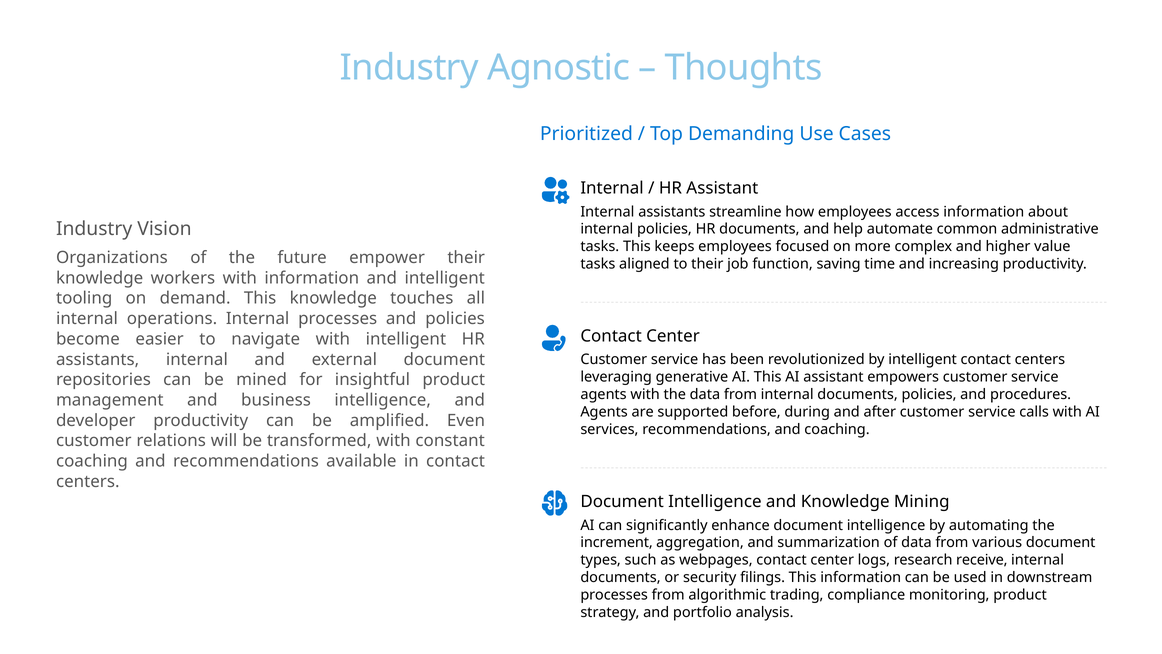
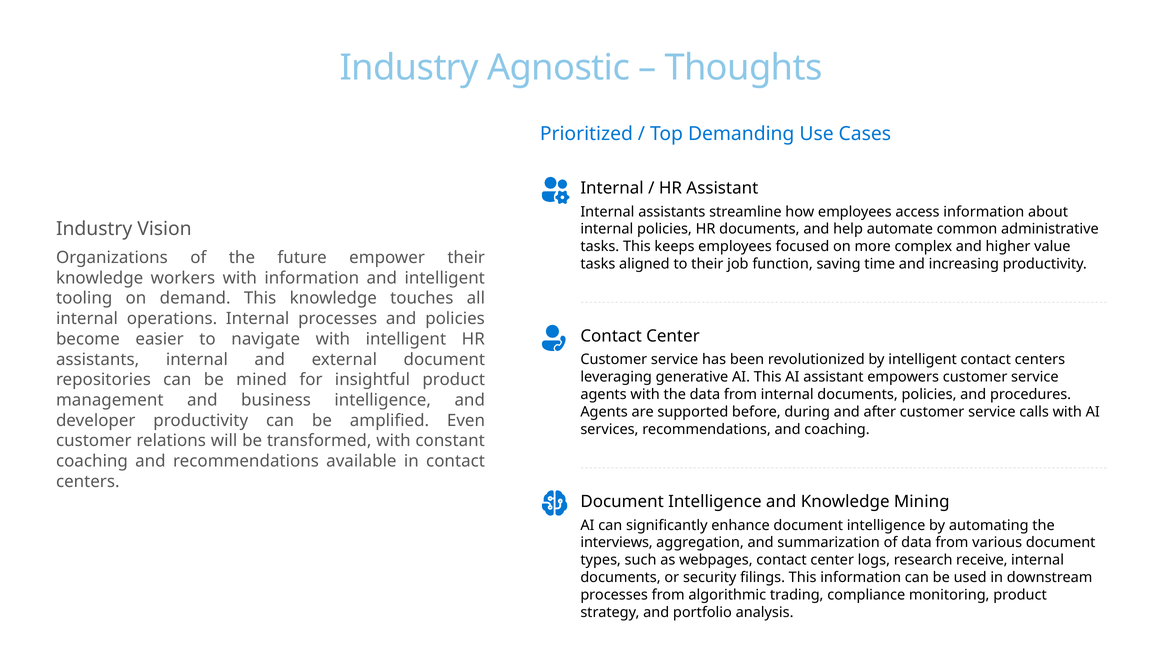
increment: increment -> interviews
